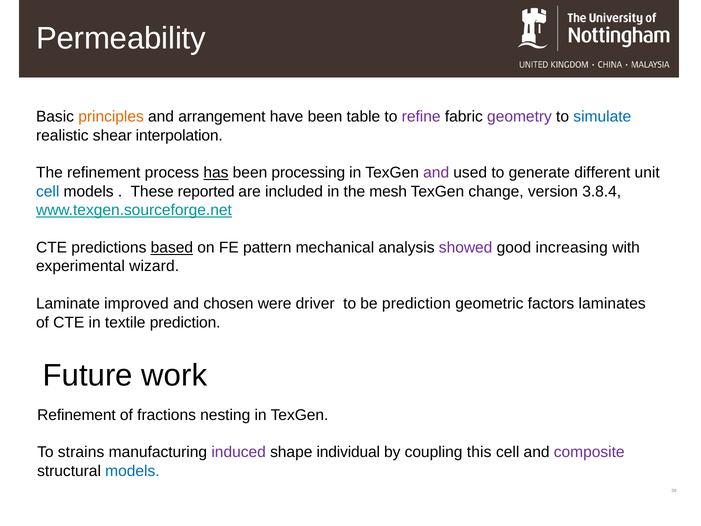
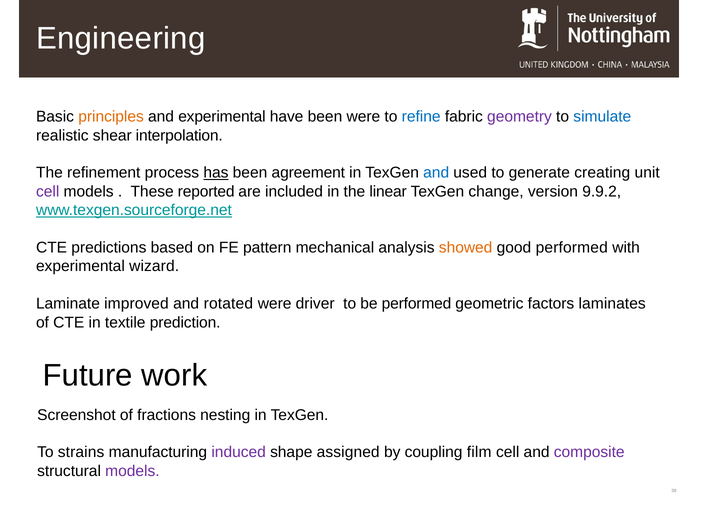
Permeability: Permeability -> Engineering
and arrangement: arrangement -> experimental
been table: table -> were
refine colour: purple -> blue
processing: processing -> agreement
and at (436, 173) colour: purple -> blue
different: different -> creating
cell at (48, 191) colour: blue -> purple
mesh: mesh -> linear
3.8.4: 3.8.4 -> 9.9.2
based underline: present -> none
showed colour: purple -> orange
good increasing: increasing -> performed
chosen: chosen -> rotated
be prediction: prediction -> performed
Refinement at (76, 415): Refinement -> Screenshot
individual: individual -> assigned
this: this -> film
models at (132, 471) colour: blue -> purple
